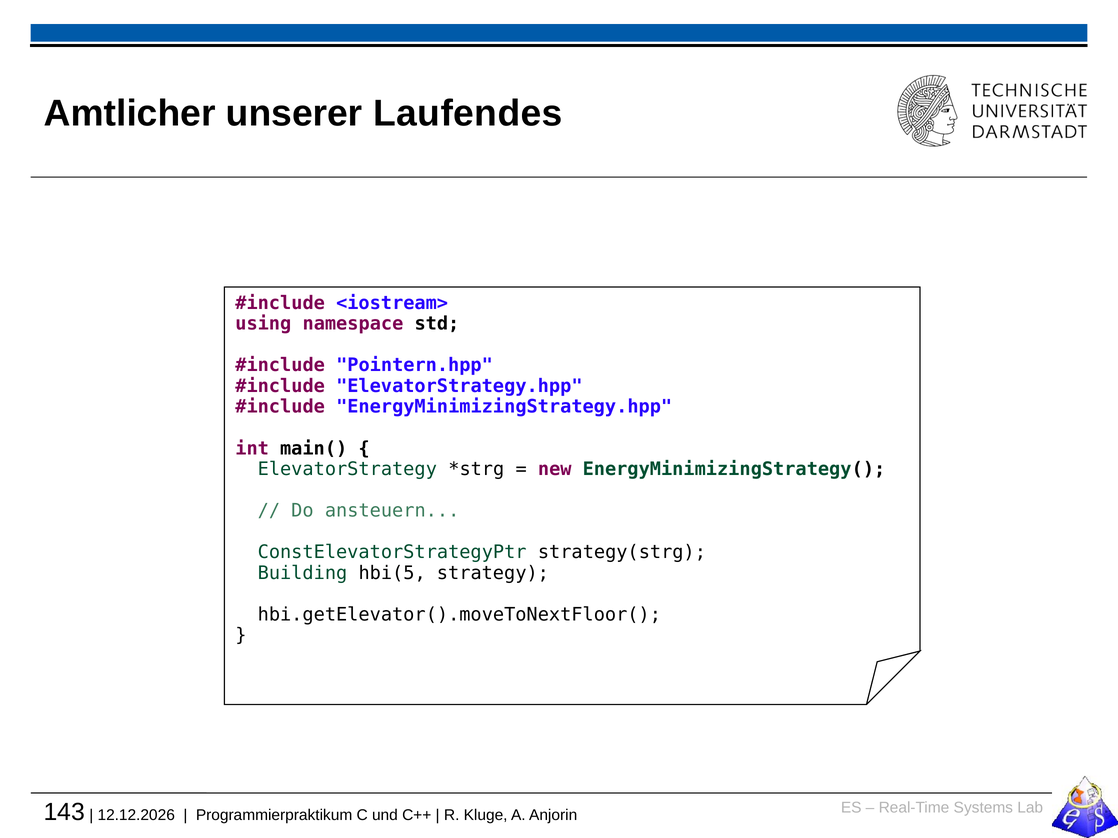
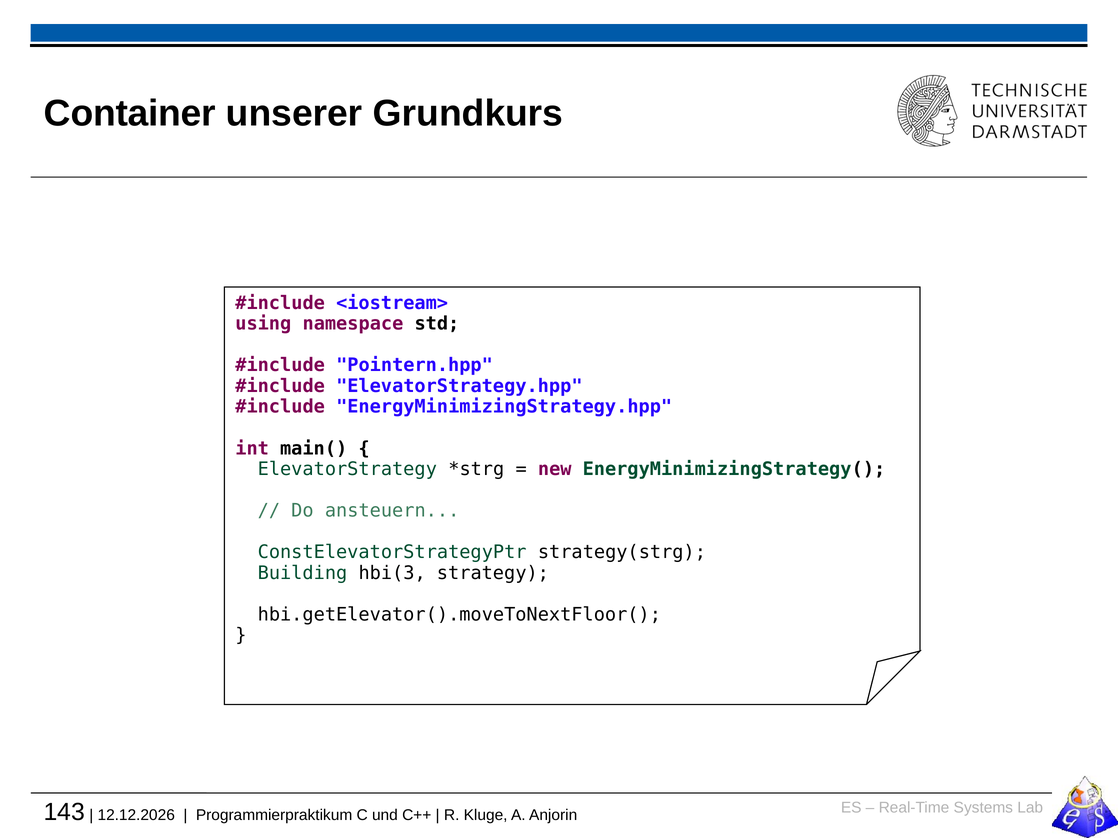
Amtlicher: Amtlicher -> Container
Laufendes: Laufendes -> Grundkurs
hbi(5: hbi(5 -> hbi(3
